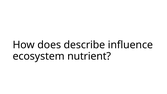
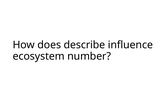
nutrient: nutrient -> number
